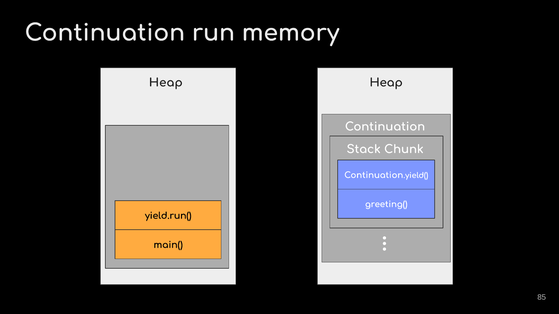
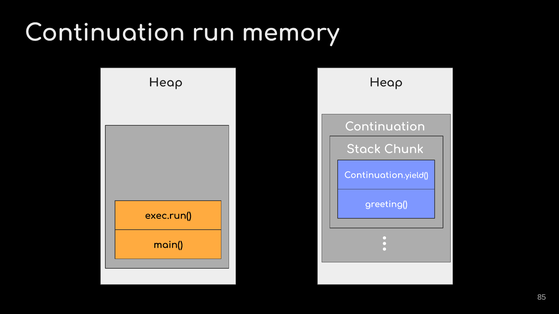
yield.run(: yield.run( -> exec.run(
